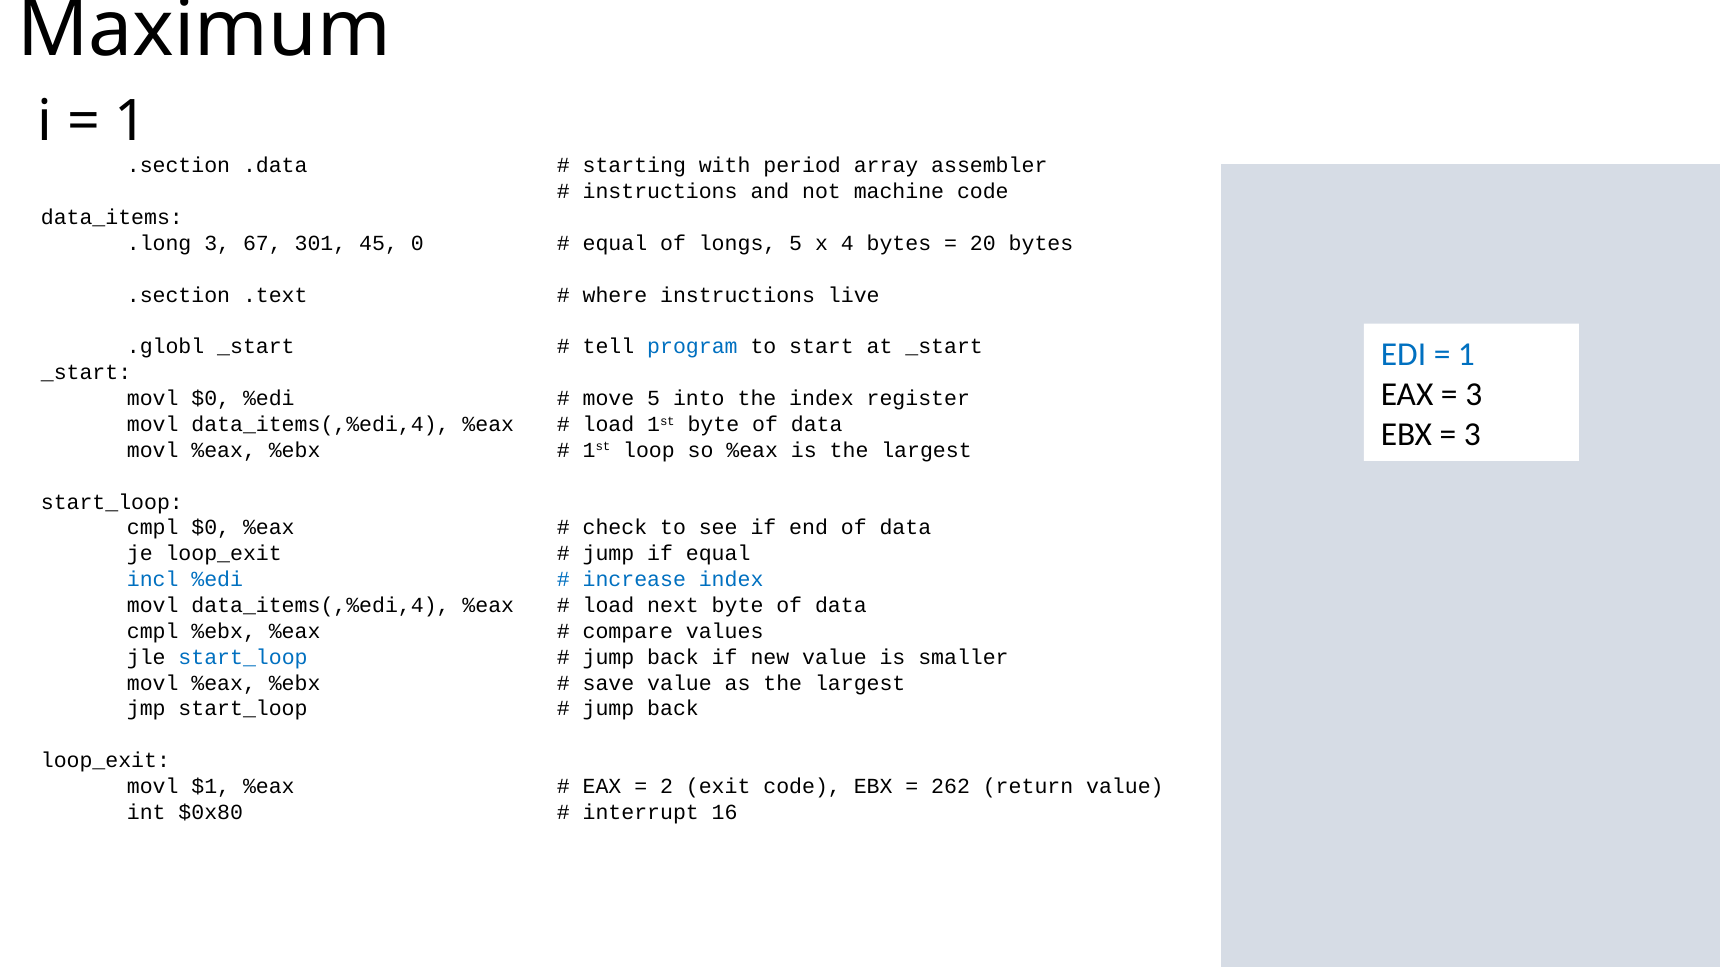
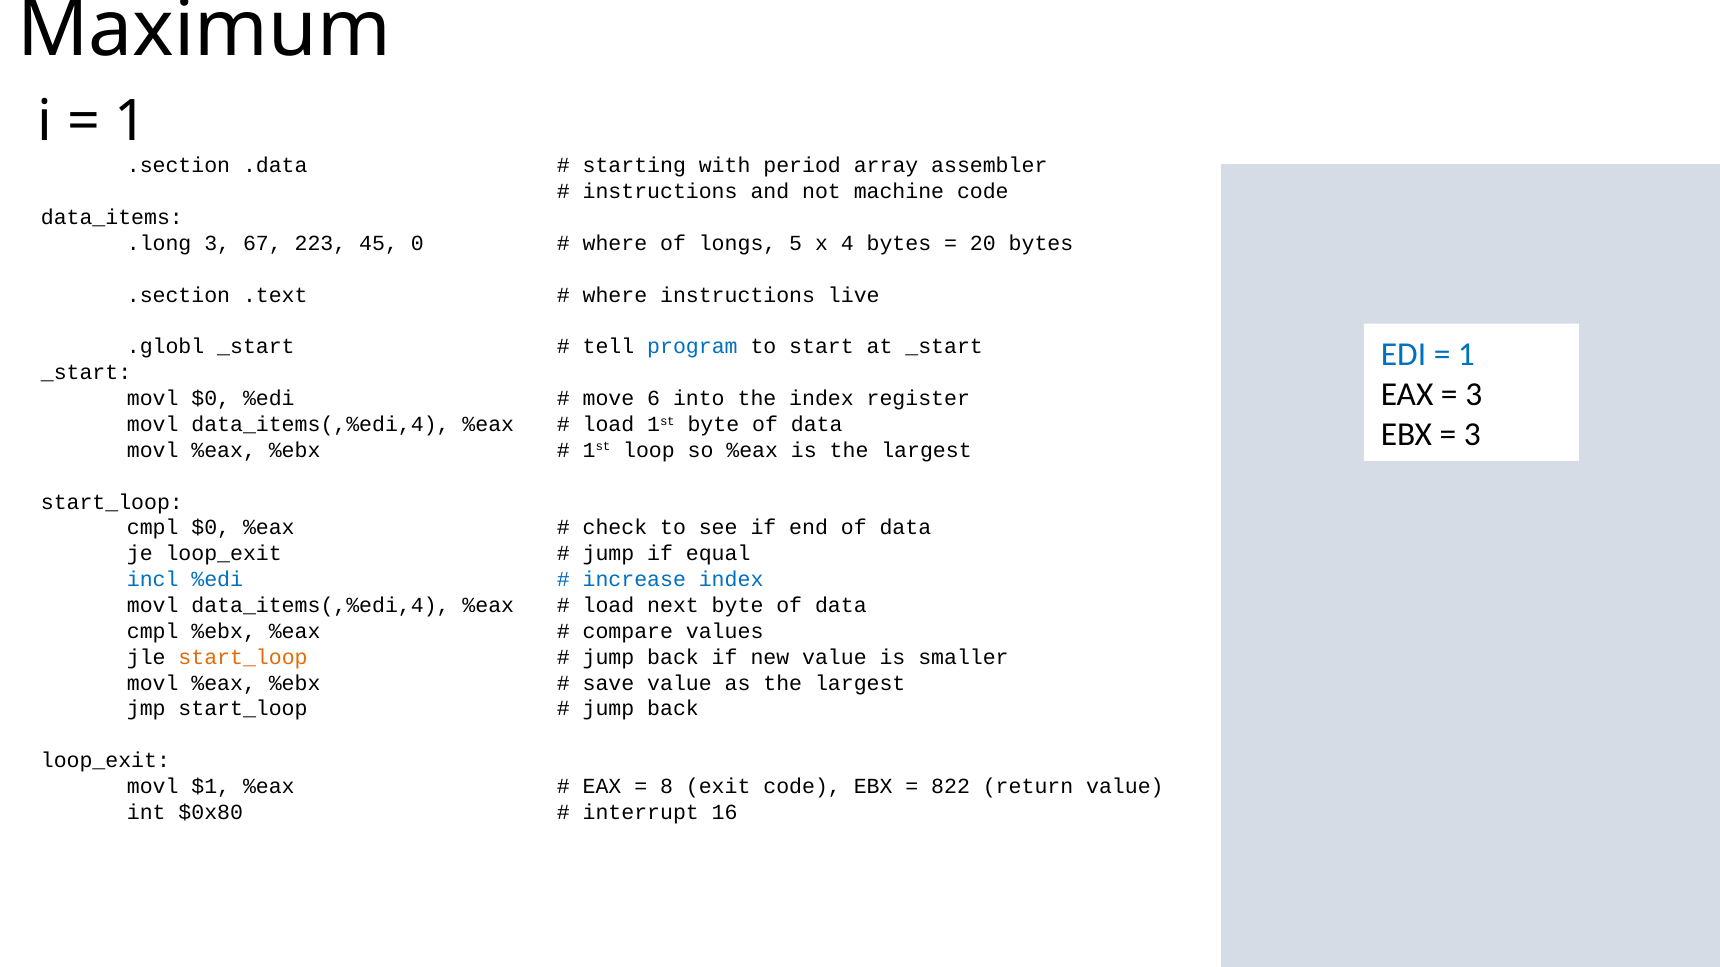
301: 301 -> 223
equal at (615, 244): equal -> where
move 5: 5 -> 6
start_loop at (243, 657) colour: blue -> orange
2: 2 -> 8
262: 262 -> 822
